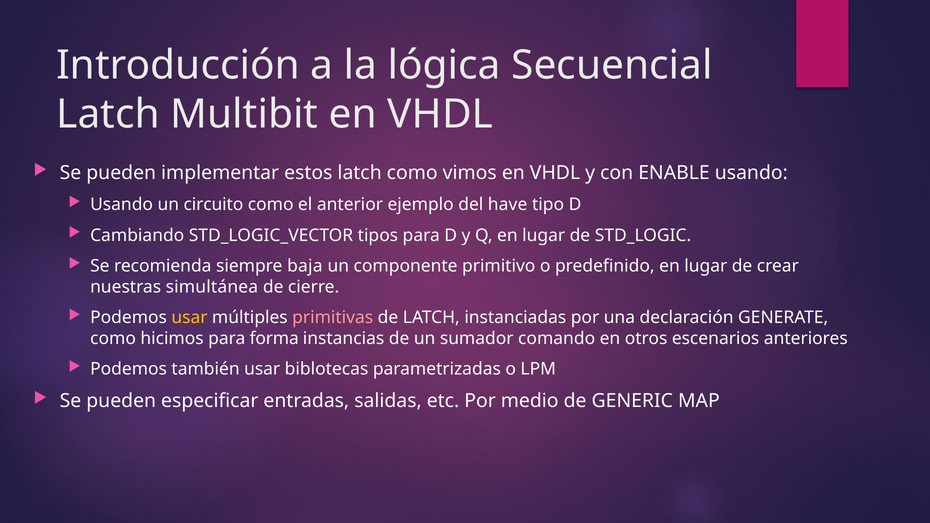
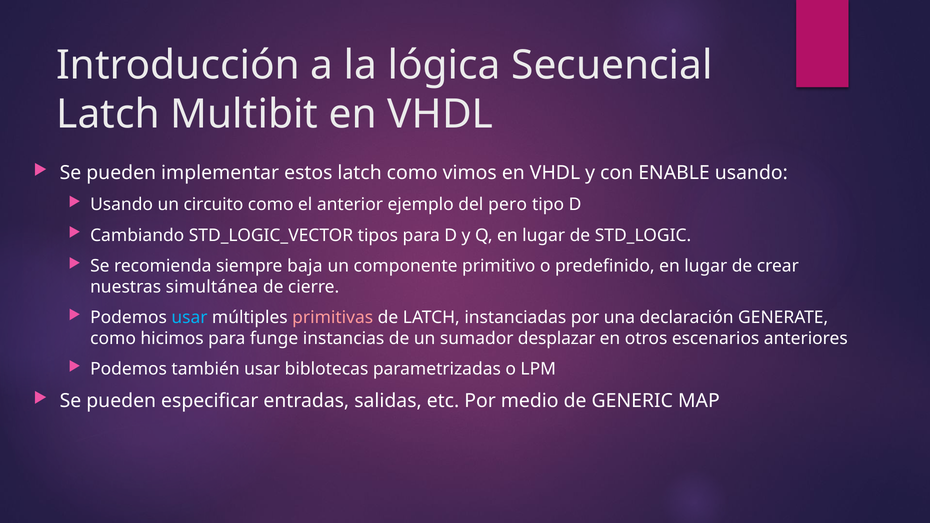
have: have -> pero
usar at (189, 318) colour: yellow -> light blue
forma: forma -> funge
comando: comando -> desplazar
